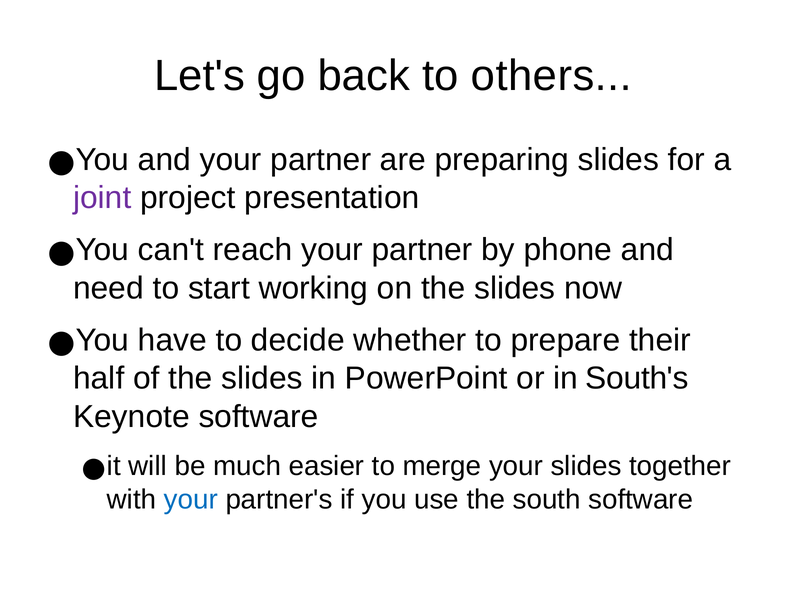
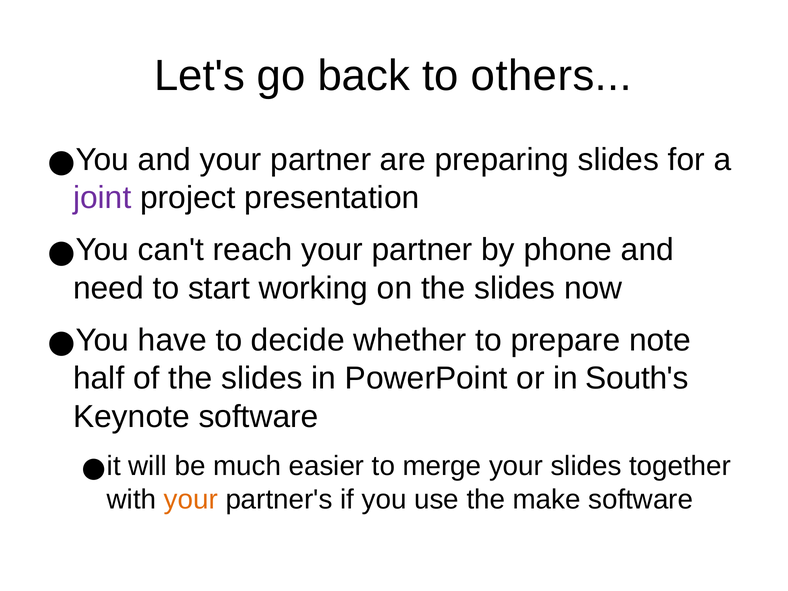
their: their -> note
your at (191, 499) colour: blue -> orange
south: south -> make
